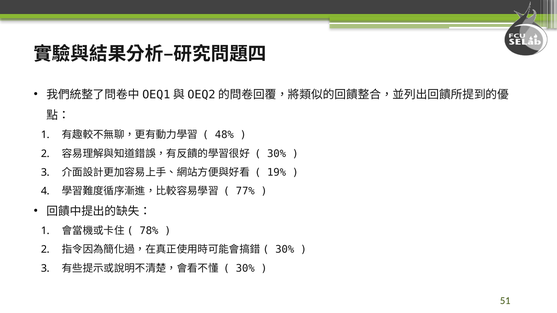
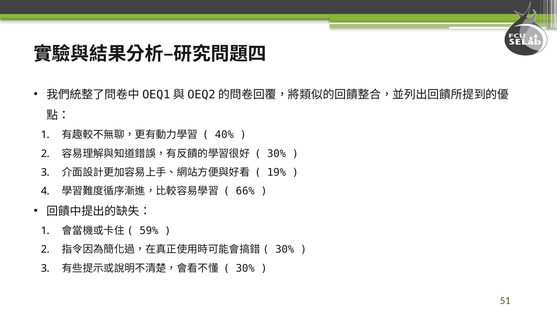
48%: 48% -> 40%
77%: 77% -> 66%
78%: 78% -> 59%
